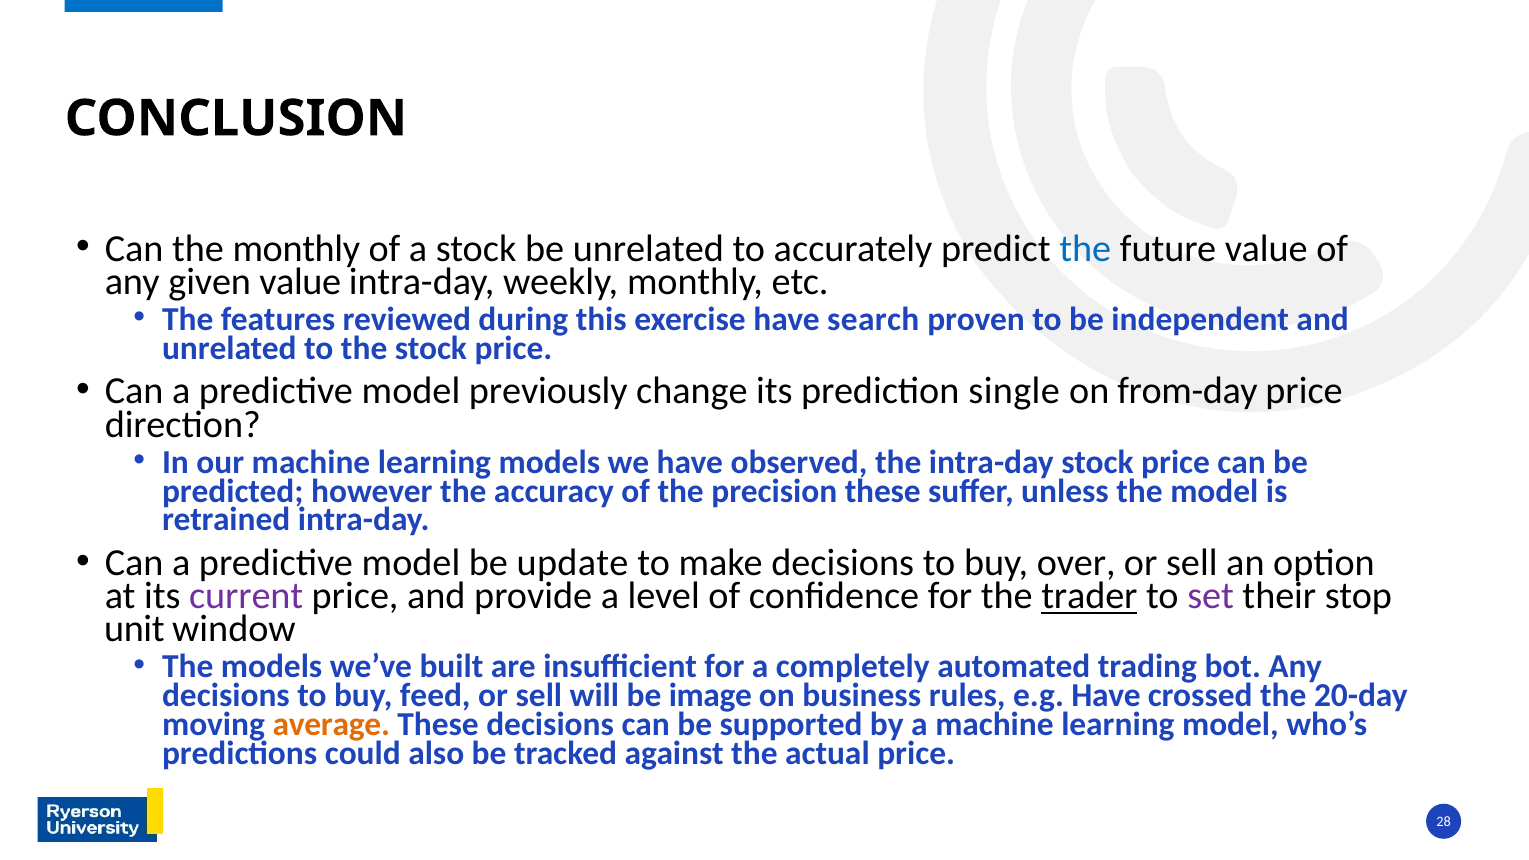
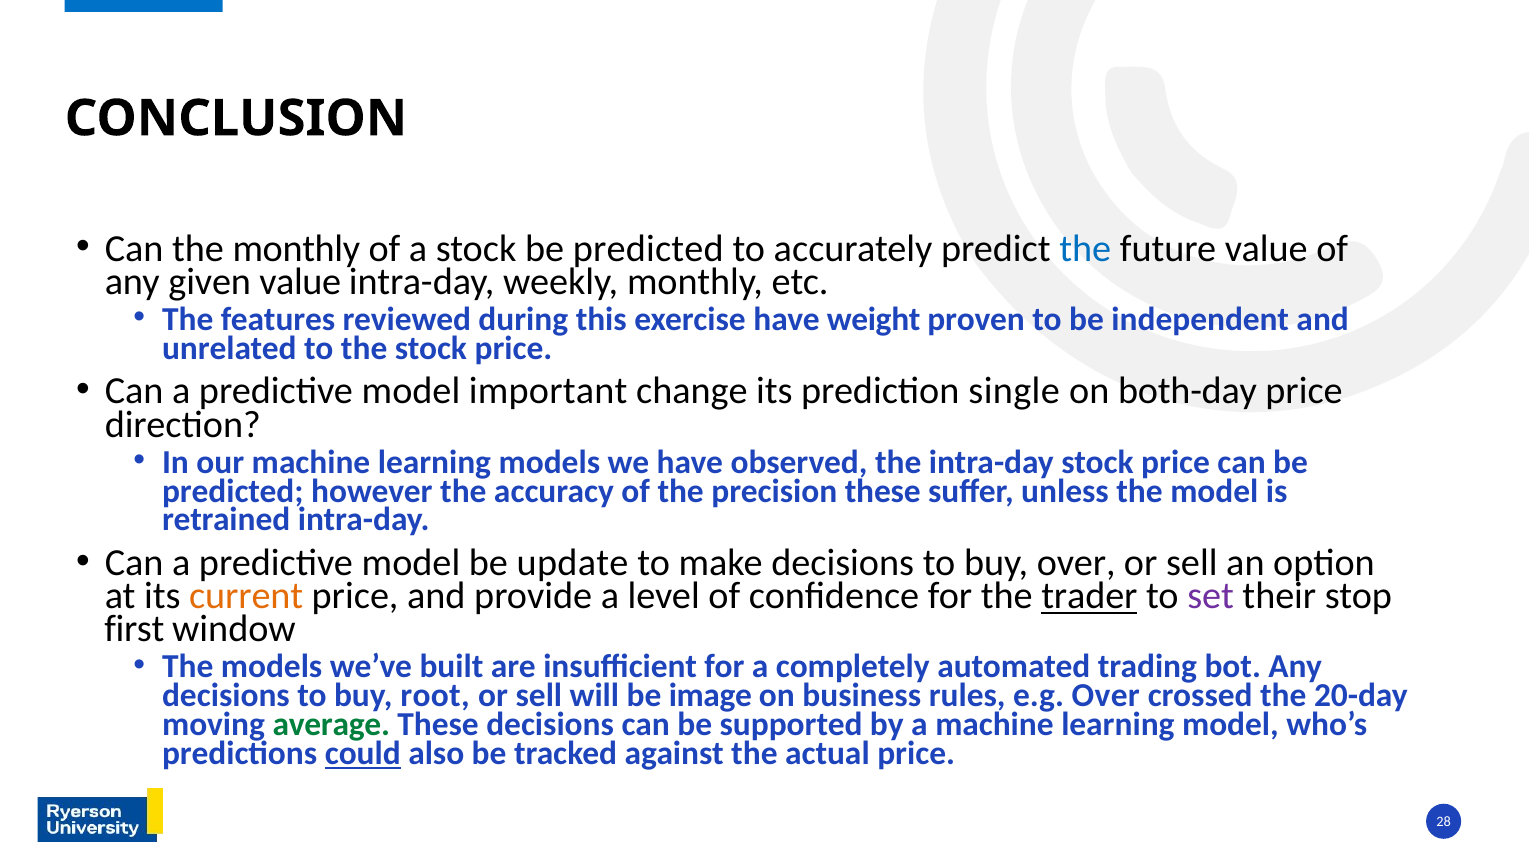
stock be unrelated: unrelated -> predicted
search: search -> weight
previously: previously -> important
from-day: from-day -> both-day
current colour: purple -> orange
unit: unit -> first
feed: feed -> root
e.g Have: Have -> Over
average colour: orange -> green
could underline: none -> present
